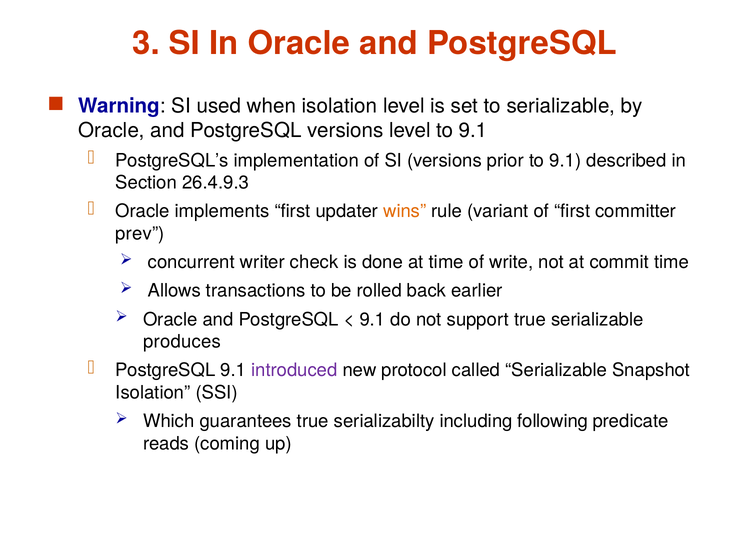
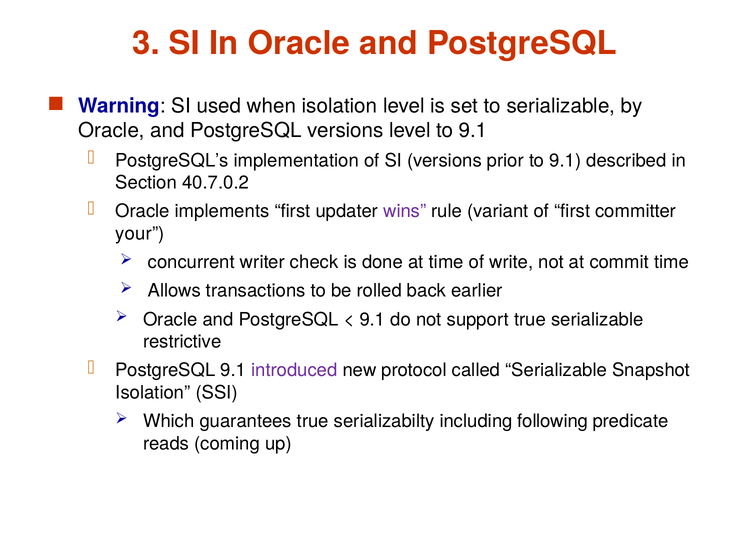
26.4.9.3: 26.4.9.3 -> 40.7.0.2
wins colour: orange -> purple
prev: prev -> your
produces: produces -> restrictive
